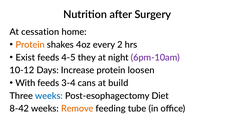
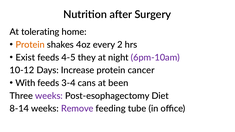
cessation: cessation -> tolerating
loosen: loosen -> cancer
build: build -> been
weeks at (49, 96) colour: blue -> purple
8-42: 8-42 -> 8-14
Remove colour: orange -> purple
